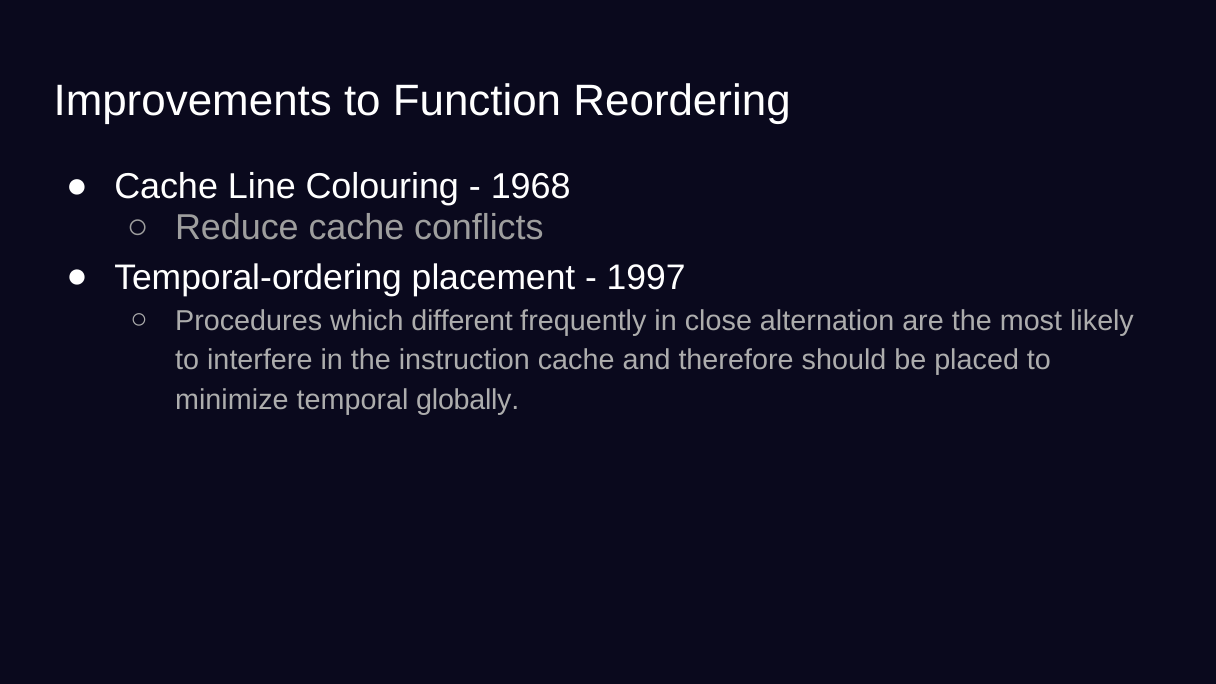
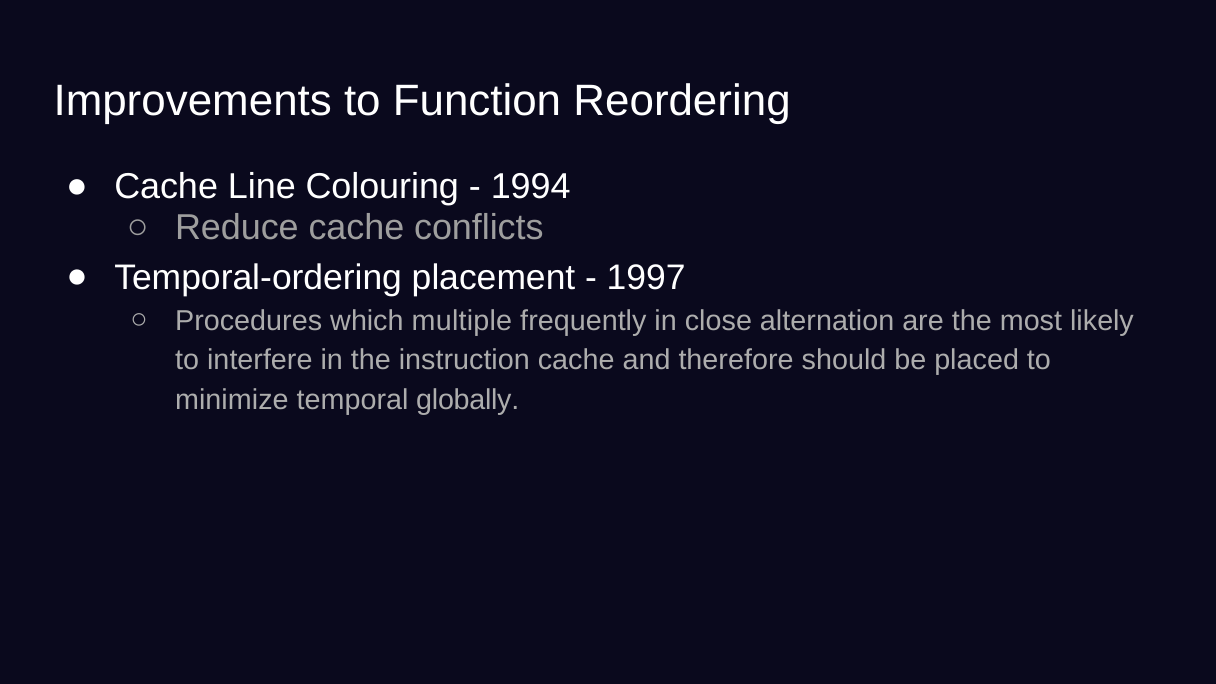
1968: 1968 -> 1994
different: different -> multiple
